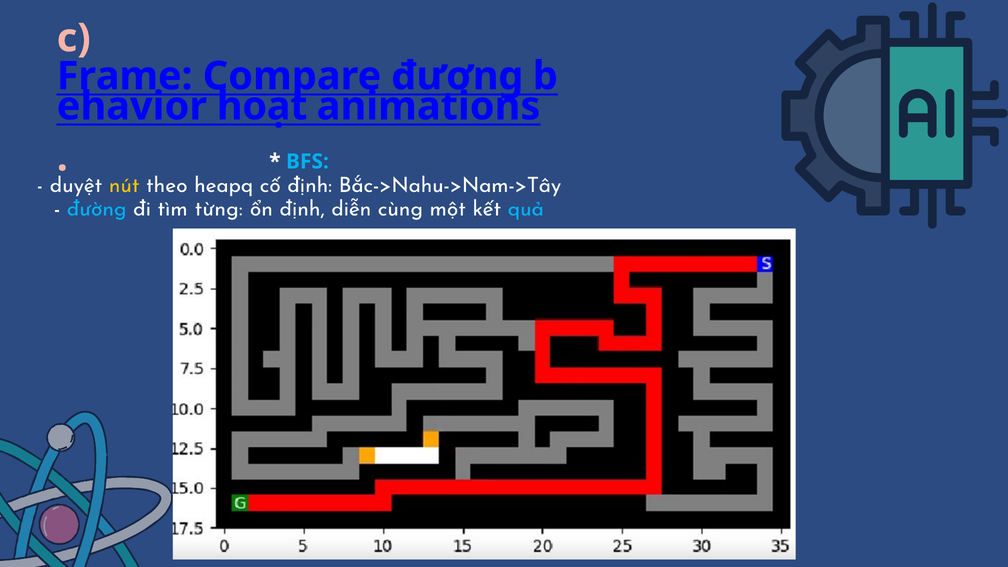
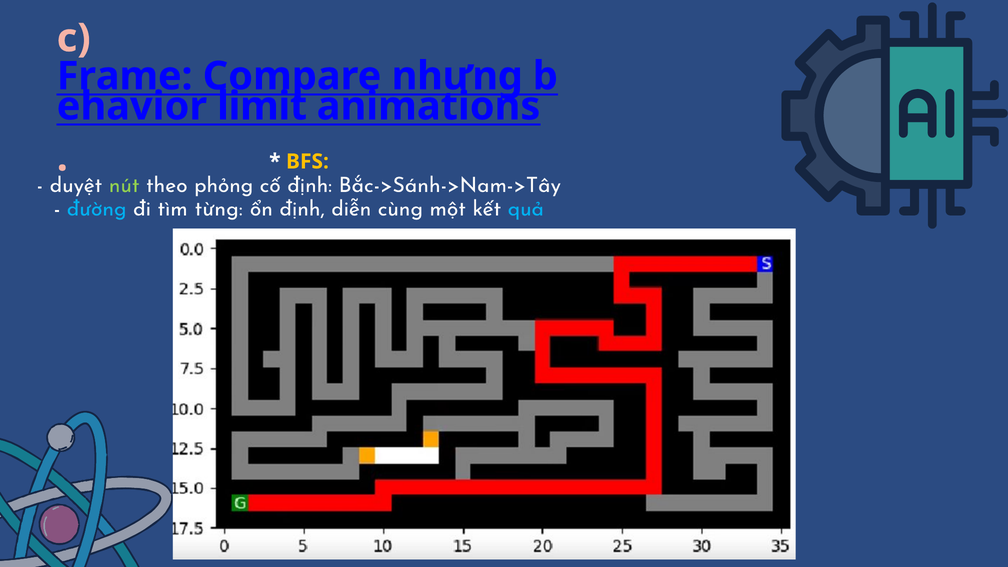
đương: đương -> nhưng
hoạt: hoạt -> limit
BFS colour: light blue -> yellow
nút colour: yellow -> light green
heapq: heapq -> phỏng
Bắc->Nahu->Nam->Tây: Bắc->Nahu->Nam->Tây -> Bắc->Sánh->Nam->Tây
